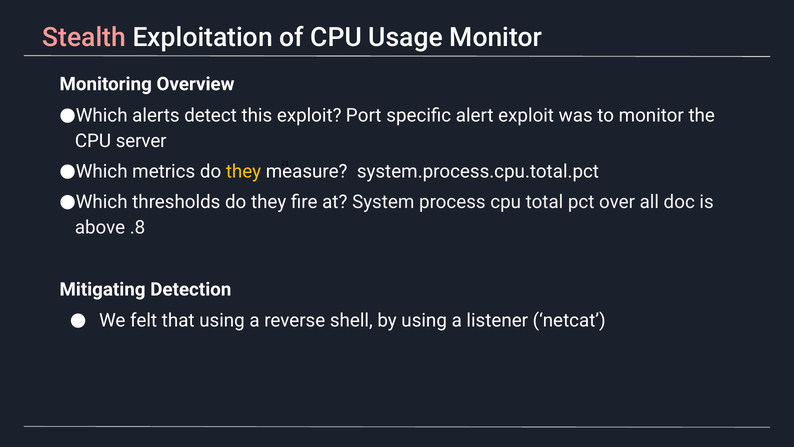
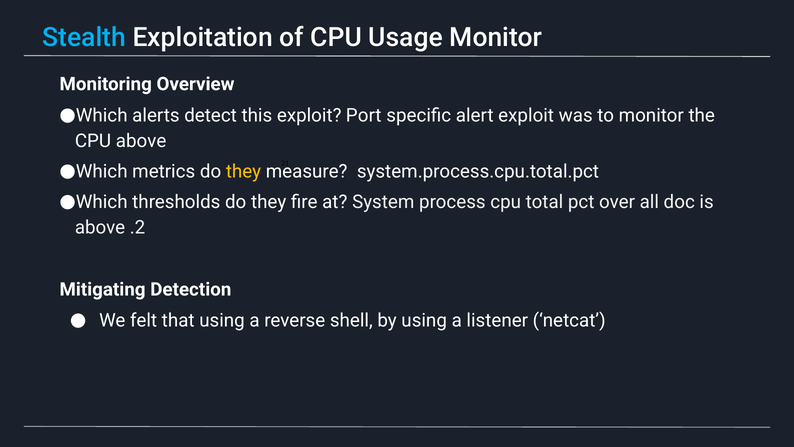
Stealth colour: pink -> light blue
CPU server: server -> above
.8: .8 -> .2
